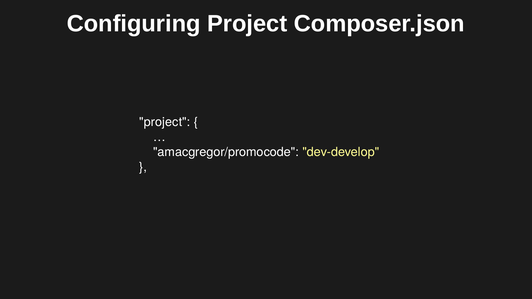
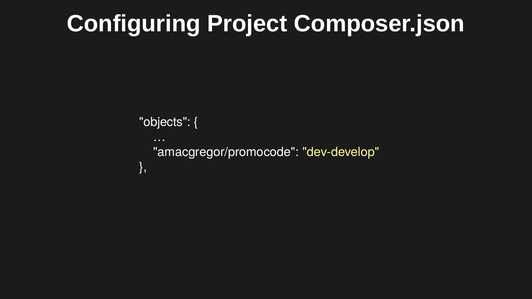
project at (165, 122): project -> objects
